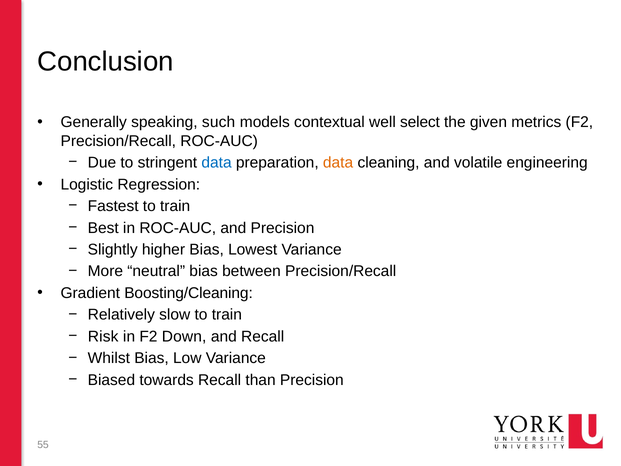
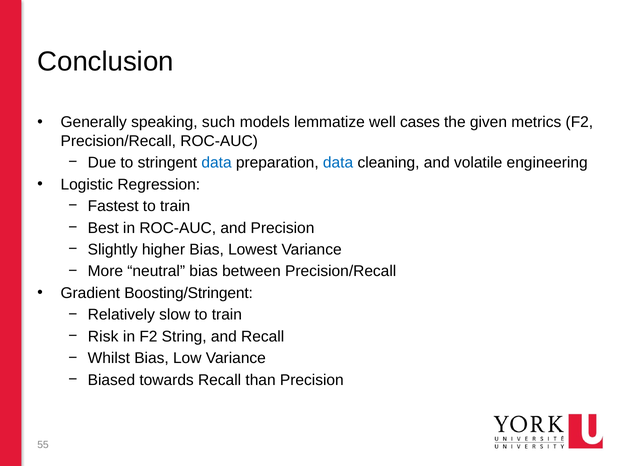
contextual: contextual -> lemmatize
select: select -> cases
data at (338, 163) colour: orange -> blue
Boosting/Cleaning: Boosting/Cleaning -> Boosting/Stringent
Down: Down -> String
